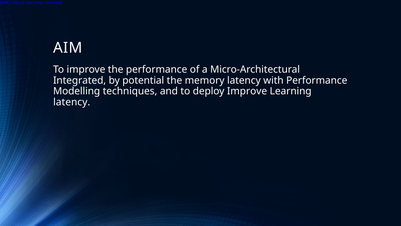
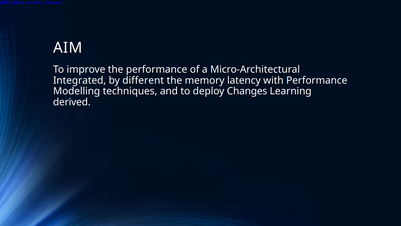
potential: potential -> different
deploy Improve: Improve -> Changes
latency at (72, 102): latency -> derived
